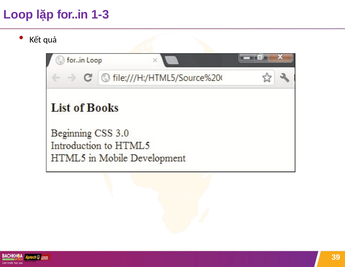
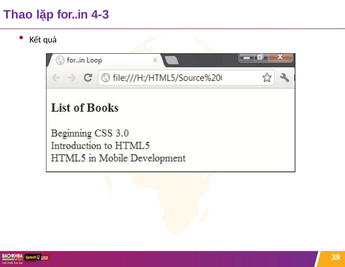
Loop: Loop -> Thao
1-3: 1-3 -> 4-3
